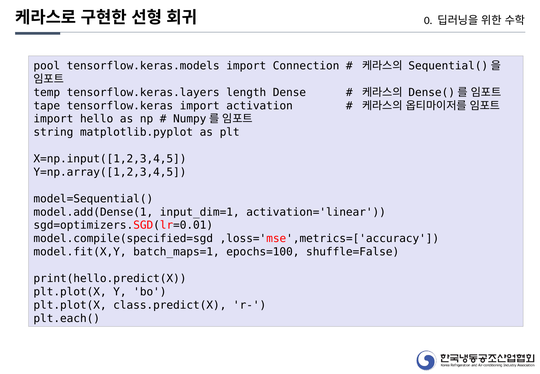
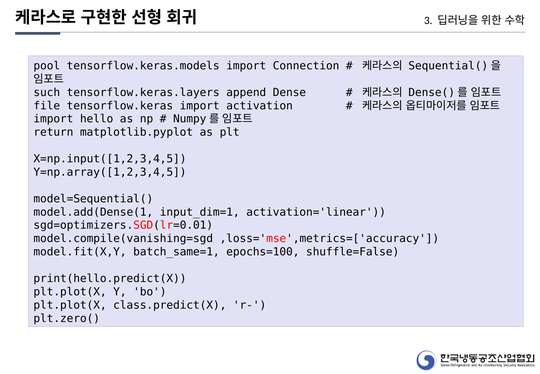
0: 0 -> 3
temp: temp -> such
length: length -> append
tape: tape -> file
string: string -> return
model.compile(specified=sgd: model.compile(specified=sgd -> model.compile(vanishing=sgd
batch_maps=1: batch_maps=1 -> batch_same=1
plt.each(: plt.each( -> plt.zero(
